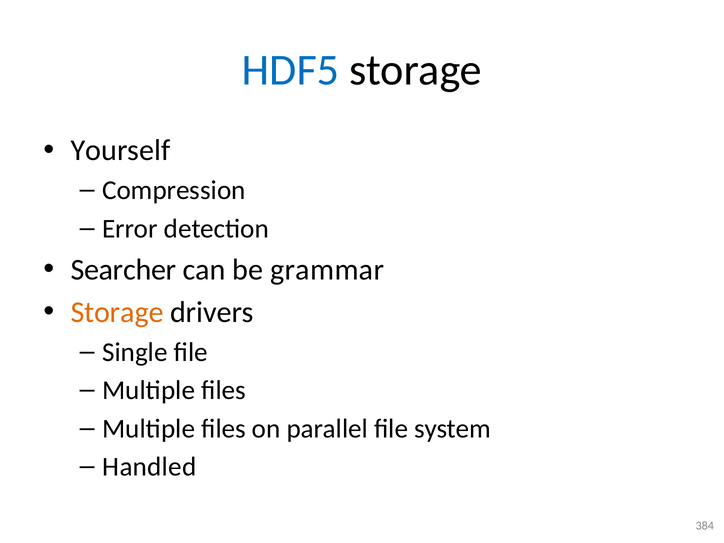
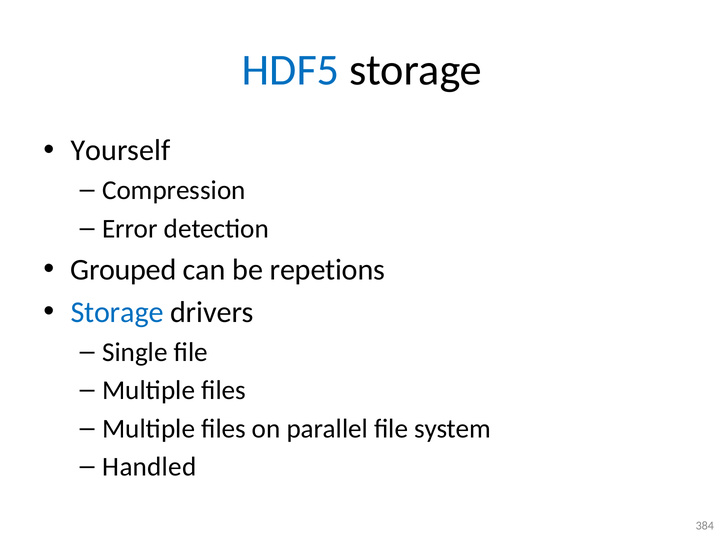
Searcher: Searcher -> Grouped
grammar: grammar -> repetions
Storage at (117, 312) colour: orange -> blue
